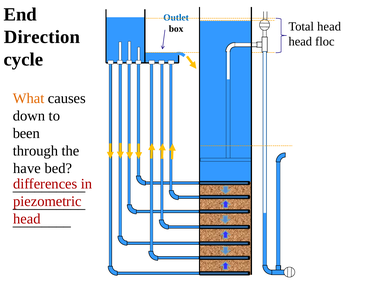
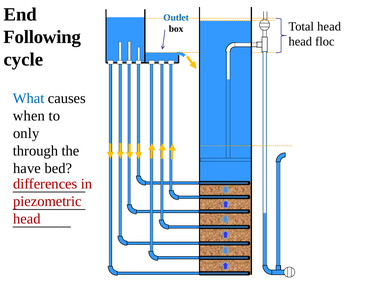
Direction: Direction -> Following
What colour: orange -> blue
down: down -> when
been: been -> only
